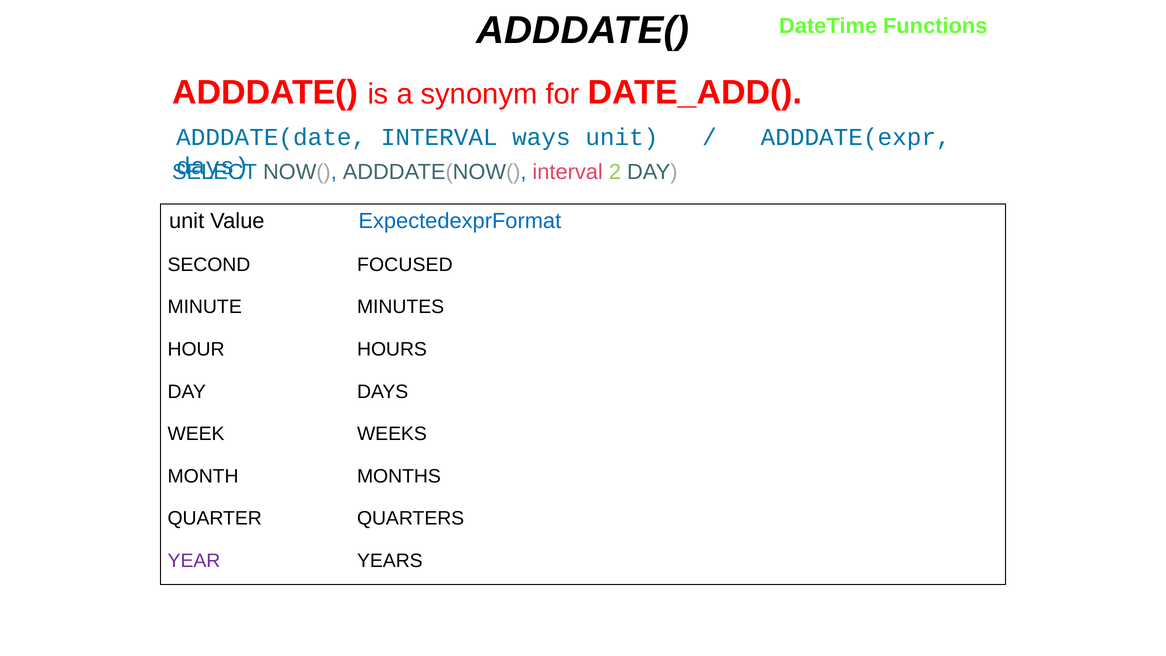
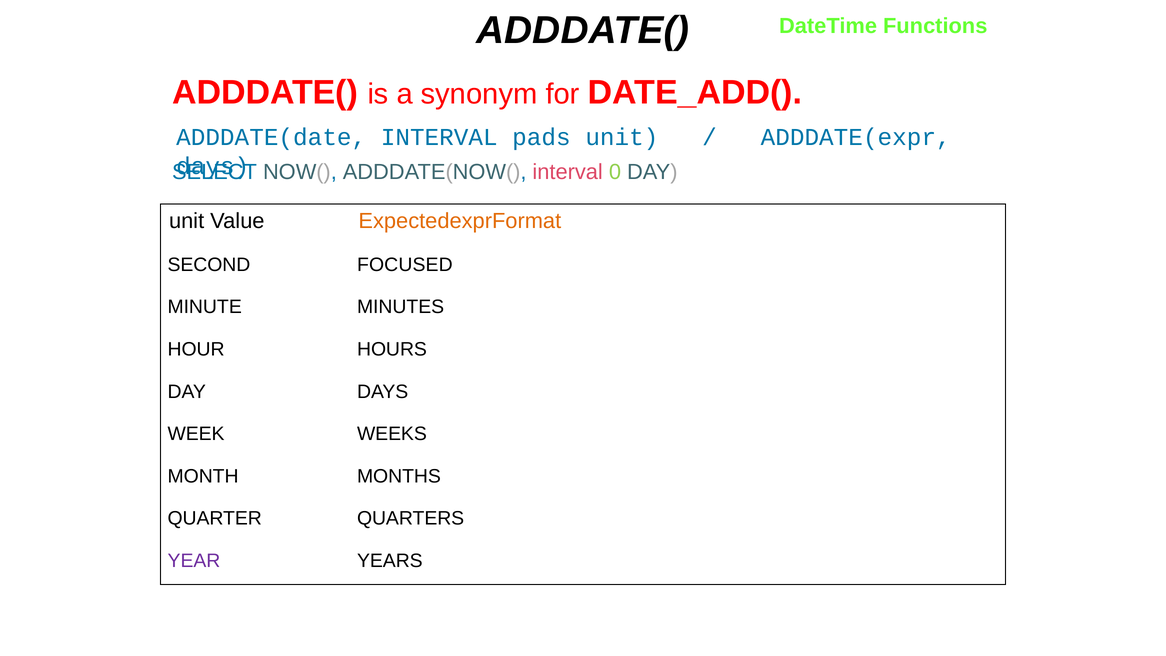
ways: ways -> pads
2: 2 -> 0
ExpectedexprFormat colour: blue -> orange
